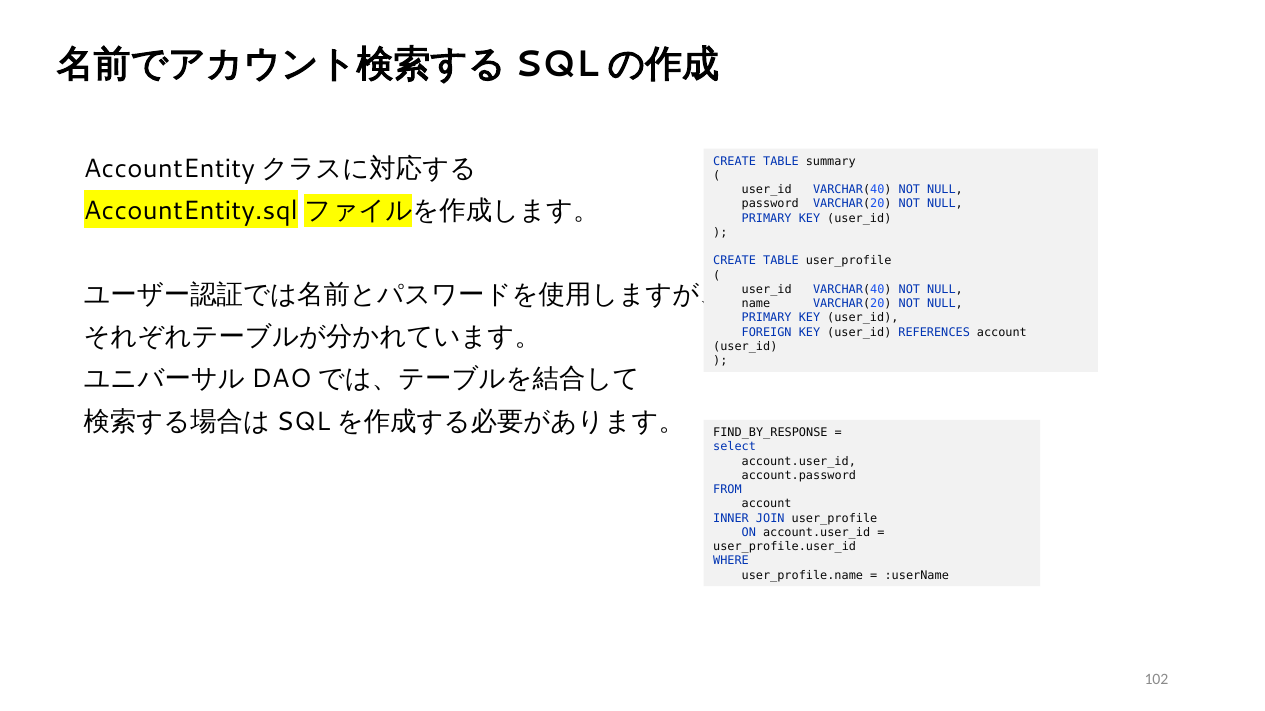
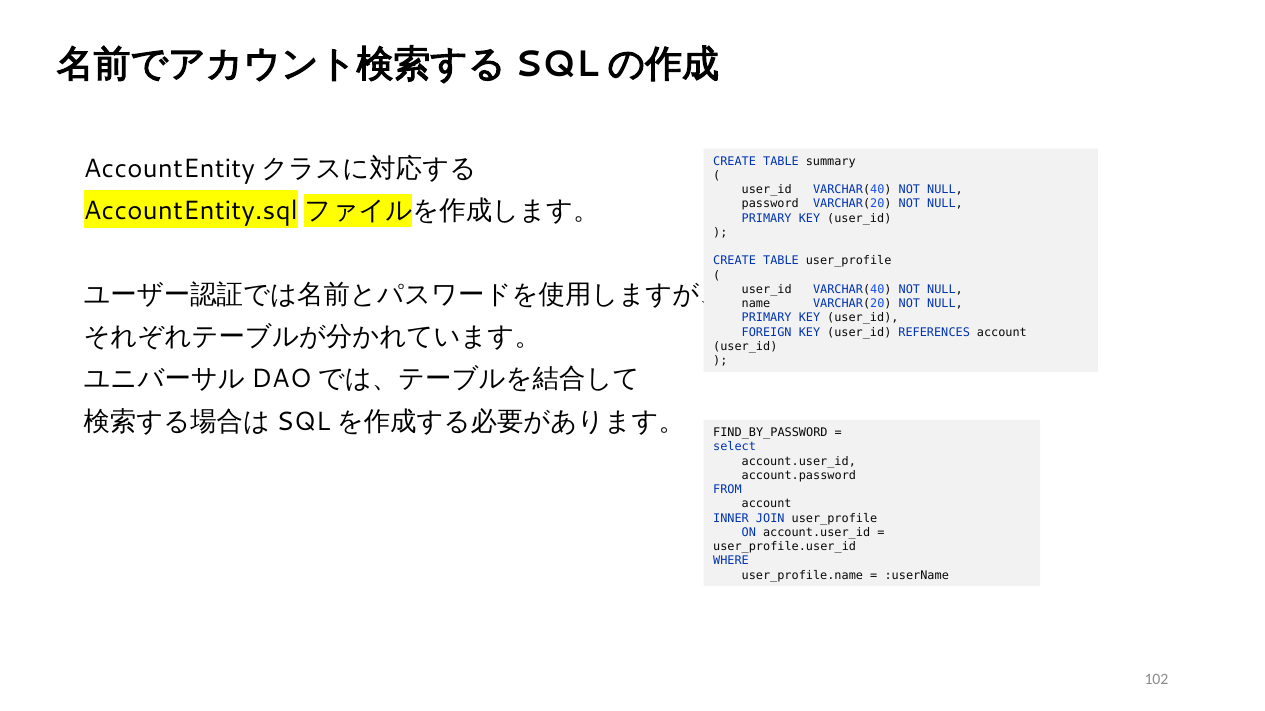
FIND_BY_RESPONSE: FIND_BY_RESPONSE -> FIND_BY_PASSWORD
